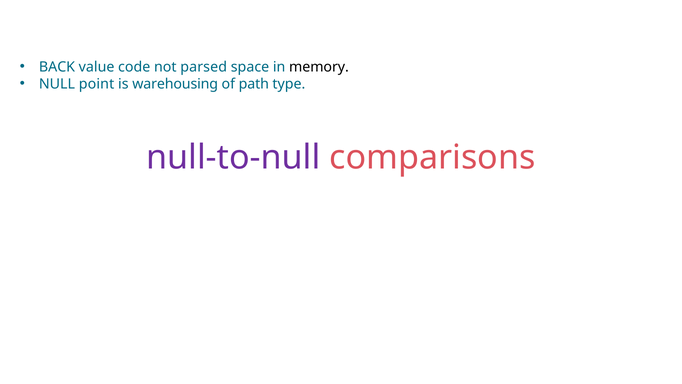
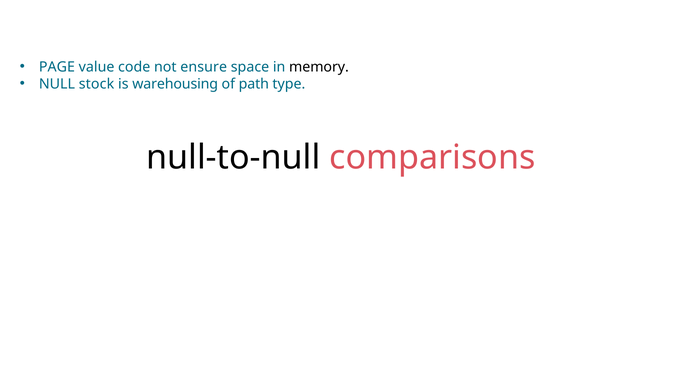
BACK: BACK -> PAGE
parsed: parsed -> ensure
point: point -> stock
null-to-null colour: purple -> black
